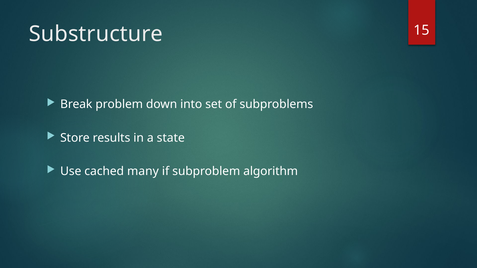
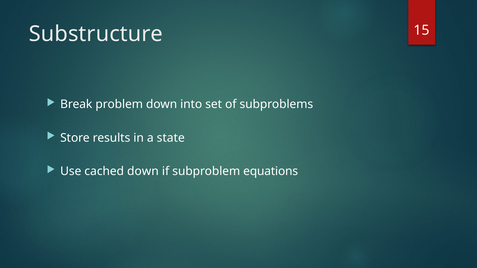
cached many: many -> down
algorithm: algorithm -> equations
